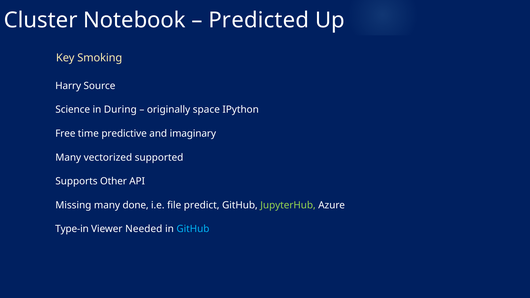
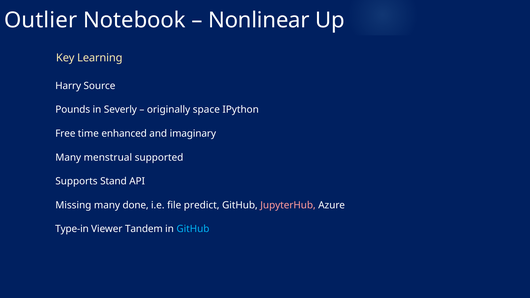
Cluster: Cluster -> Outlier
Predicted: Predicted -> Nonlinear
Smoking: Smoking -> Learning
Science: Science -> Pounds
During: During -> Severly
time predictive: predictive -> enhanced
vectorized: vectorized -> menstrual
Other: Other -> Stand
JupyterHub colour: light green -> pink
Needed: Needed -> Tandem
